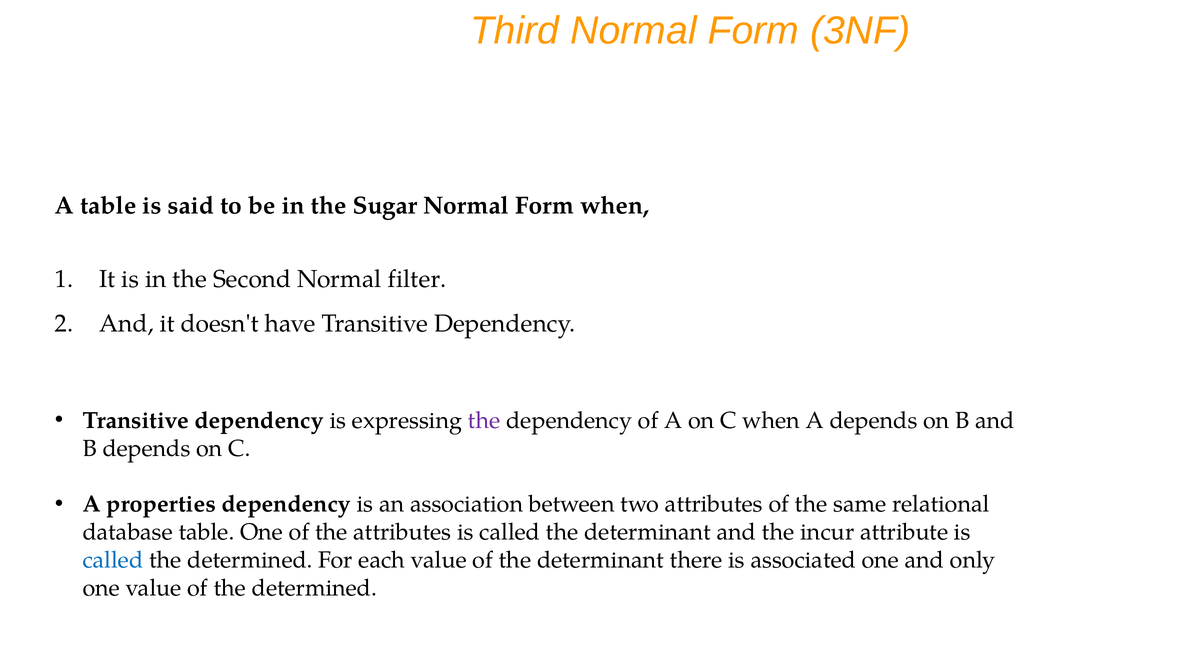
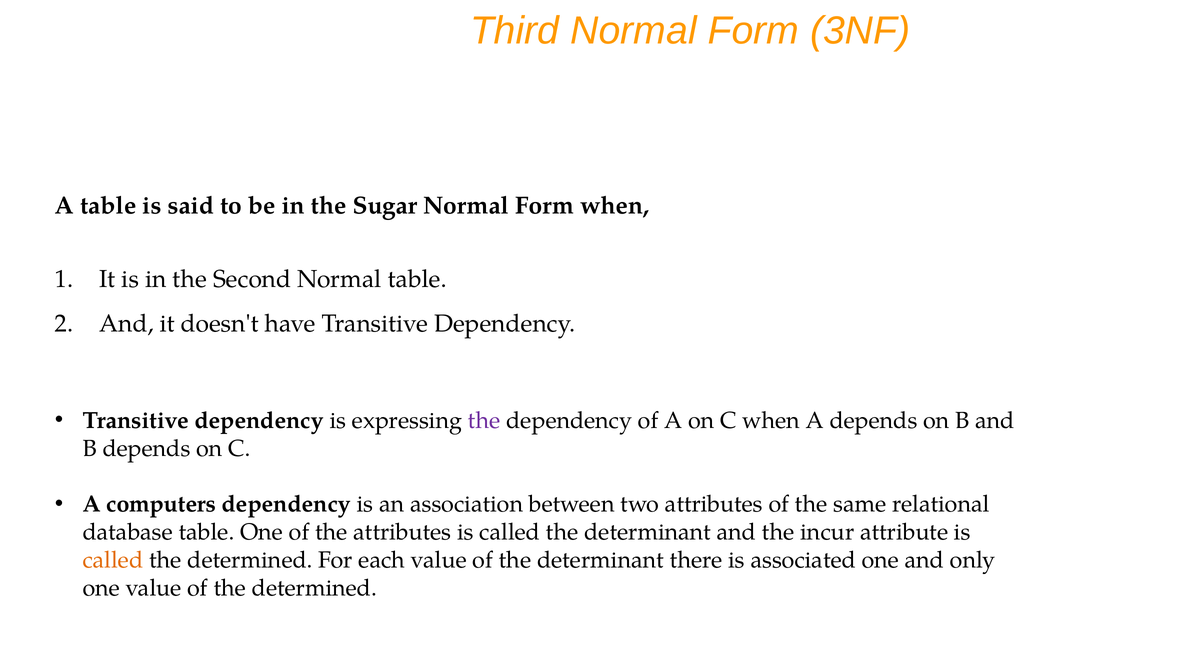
Normal filter: filter -> table
properties: properties -> computers
called at (113, 560) colour: blue -> orange
